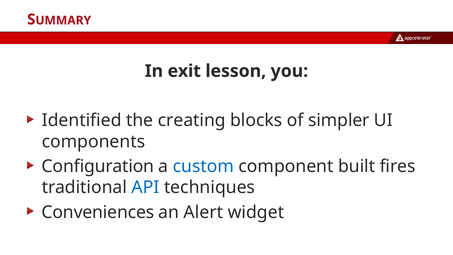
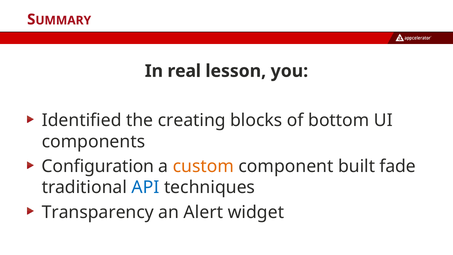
exit: exit -> real
simpler: simpler -> bottom
custom colour: blue -> orange
fires: fires -> fade
Conveniences: Conveniences -> Transparency
